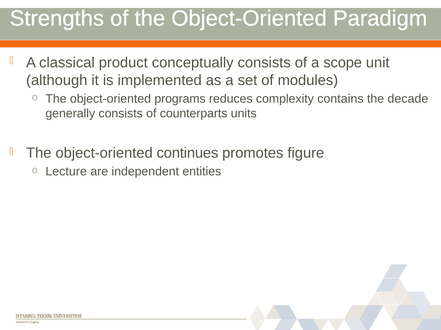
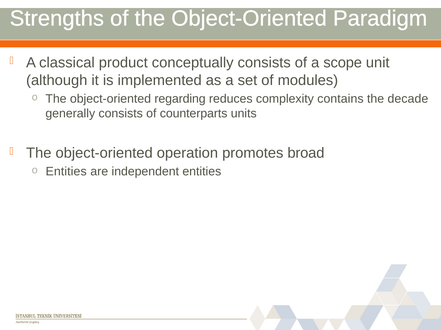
programs: programs -> regarding
continues: continues -> operation
figure: figure -> broad
Lecture at (66, 172): Lecture -> Entities
